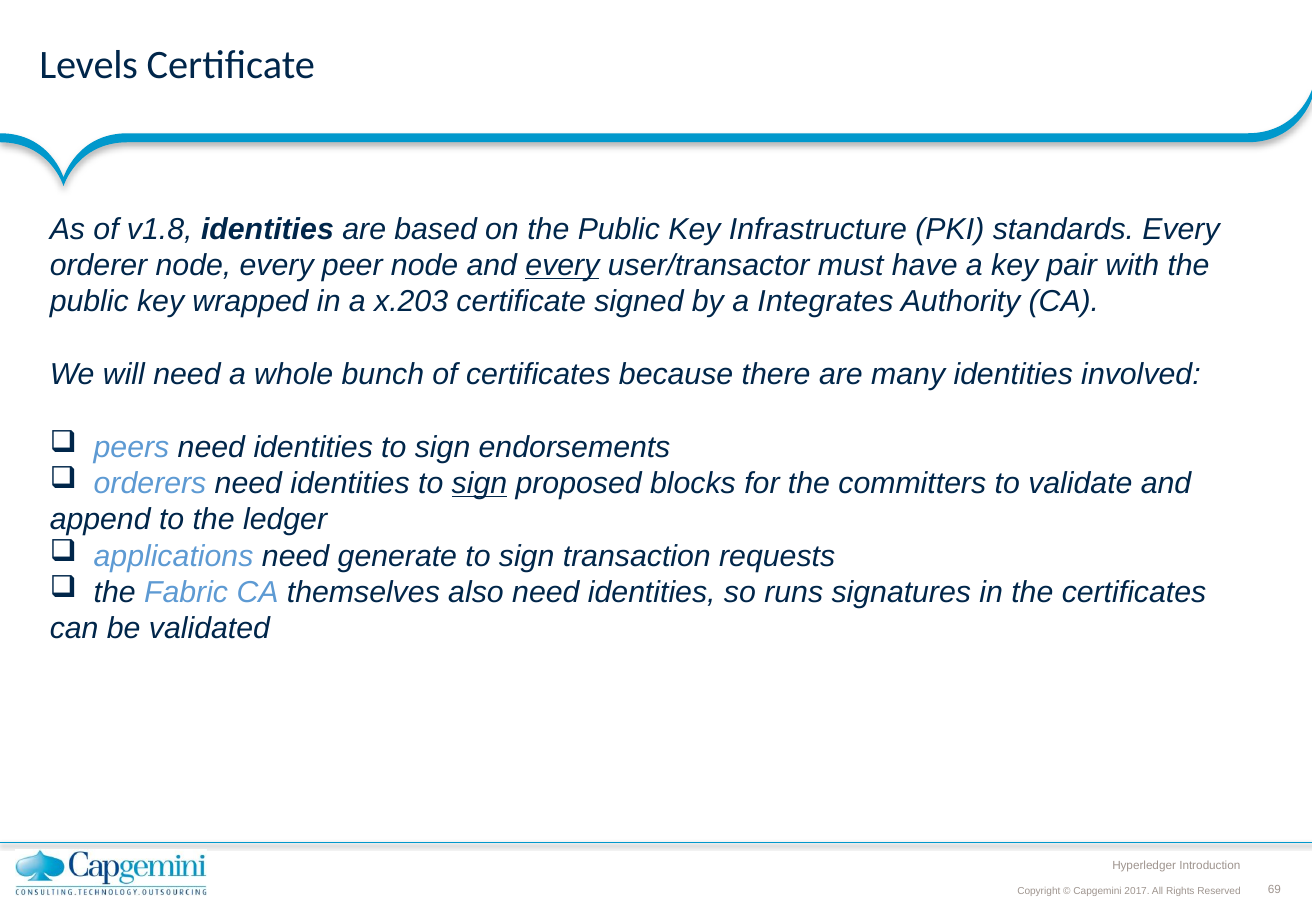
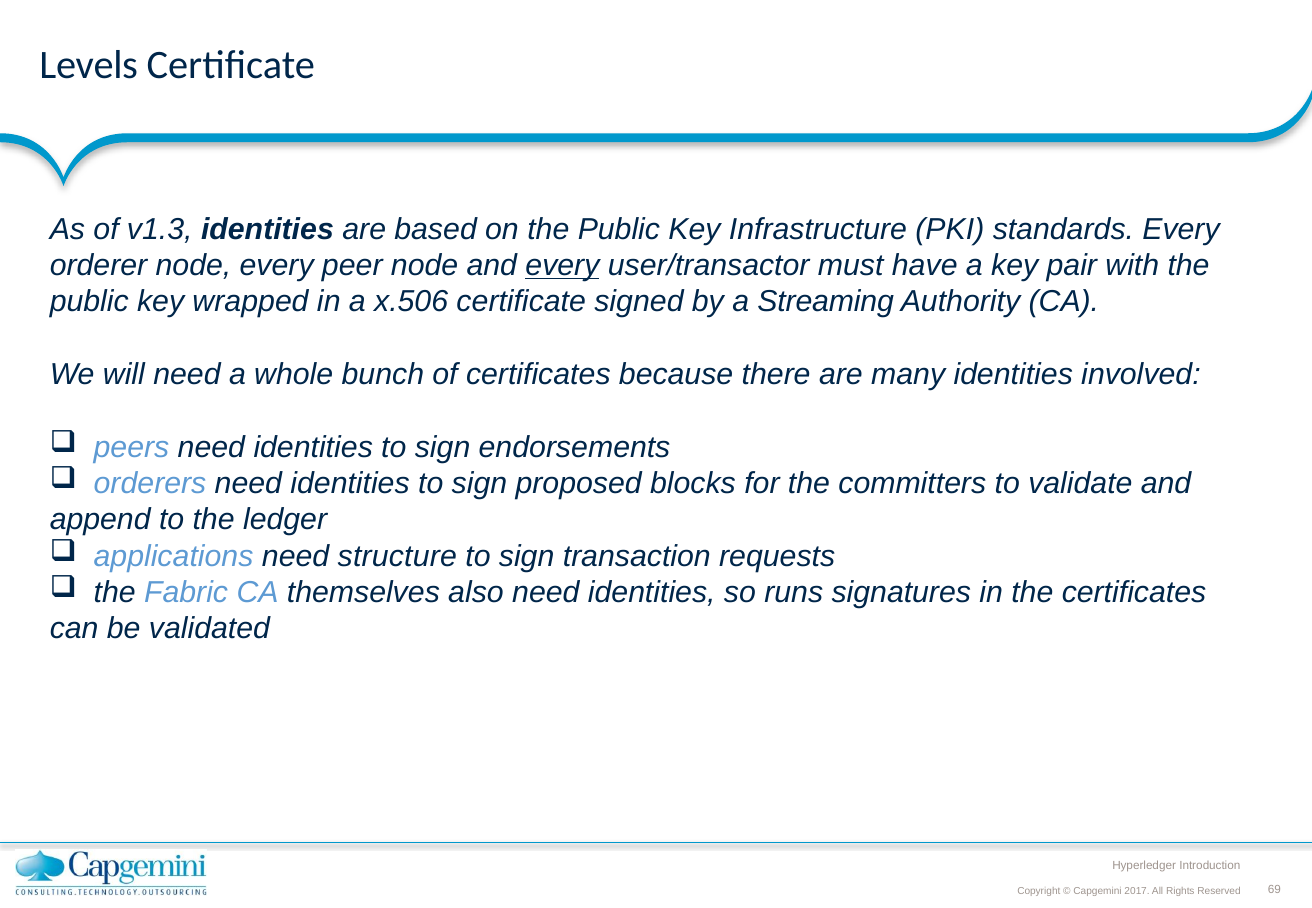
v1.8: v1.8 -> v1.3
x.203: x.203 -> x.506
Integrates: Integrates -> Streaming
sign at (479, 484) underline: present -> none
generate: generate -> structure
